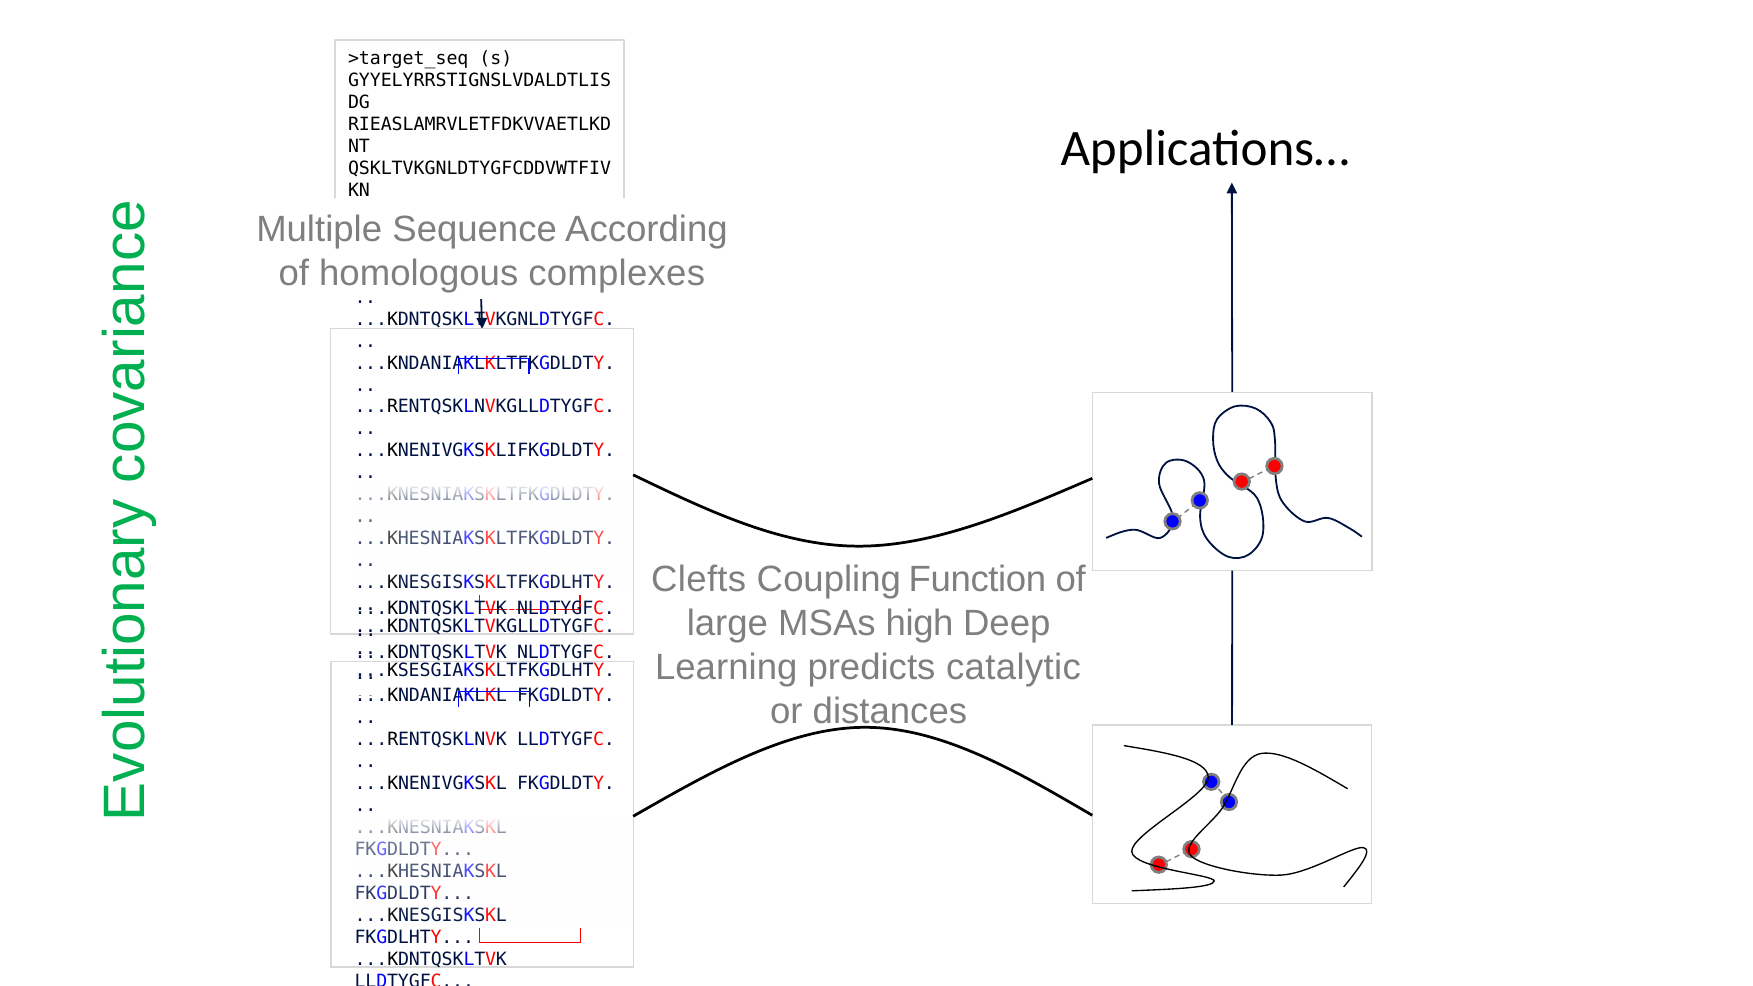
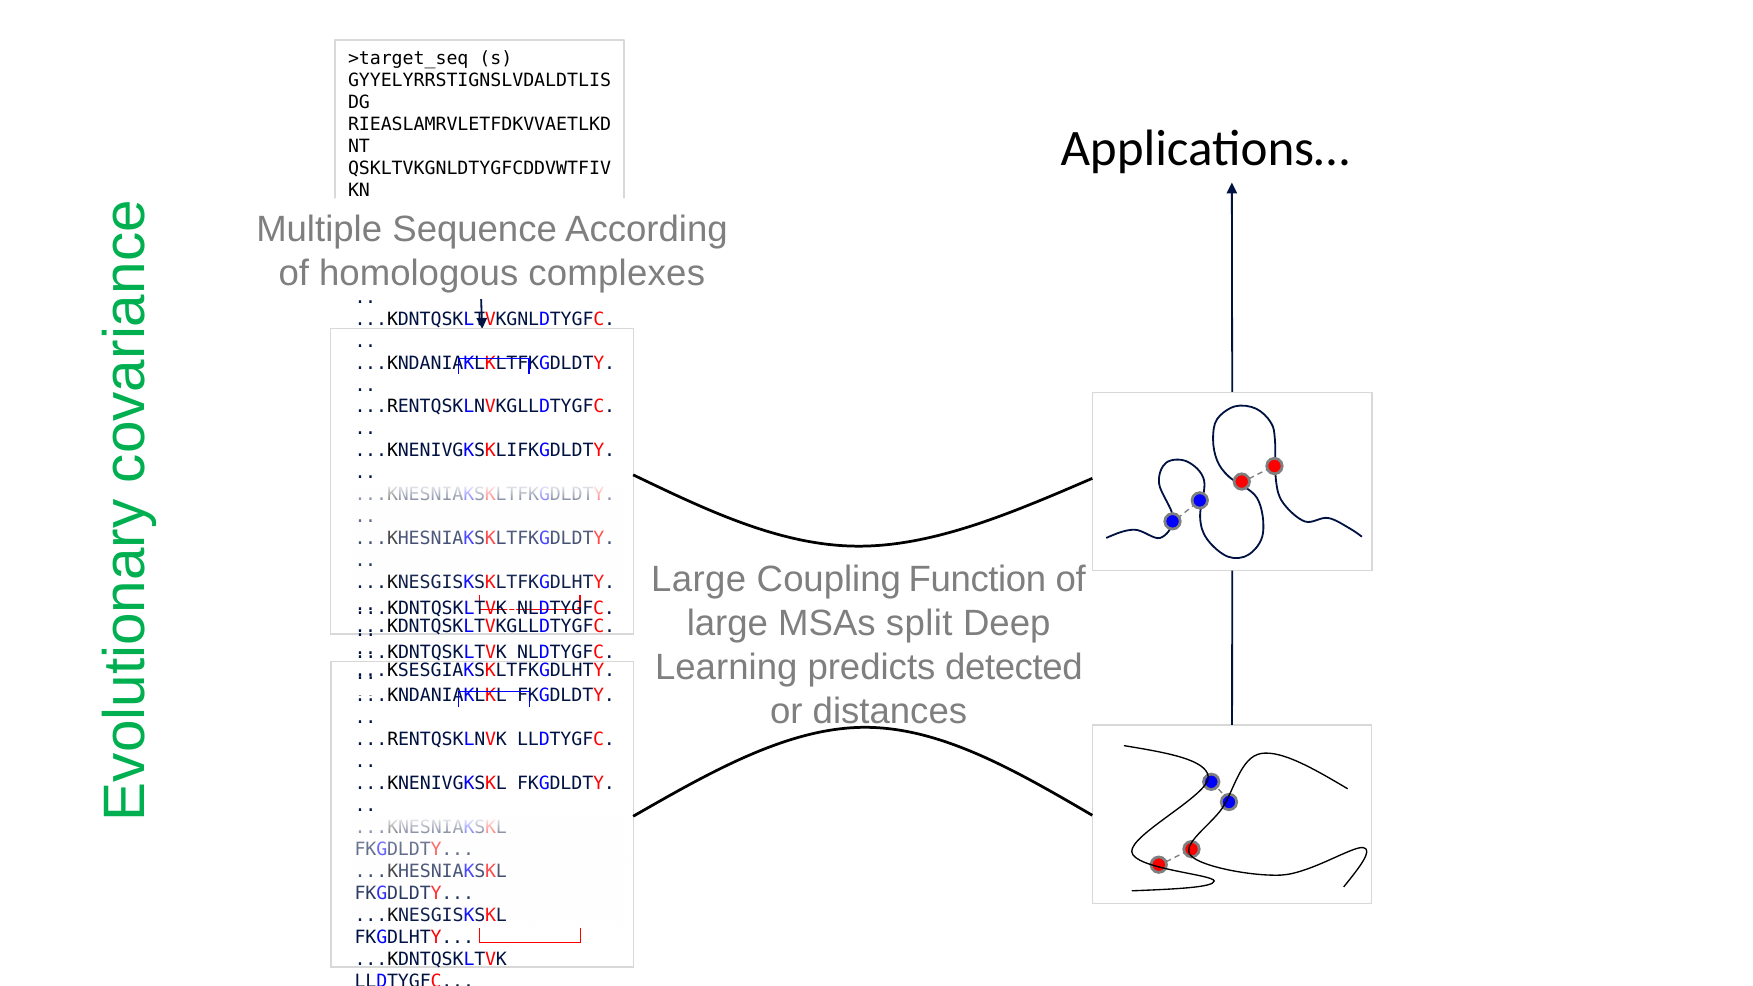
Clefts at (699, 580): Clefts -> Large
high: high -> split
catalytic: catalytic -> detected
